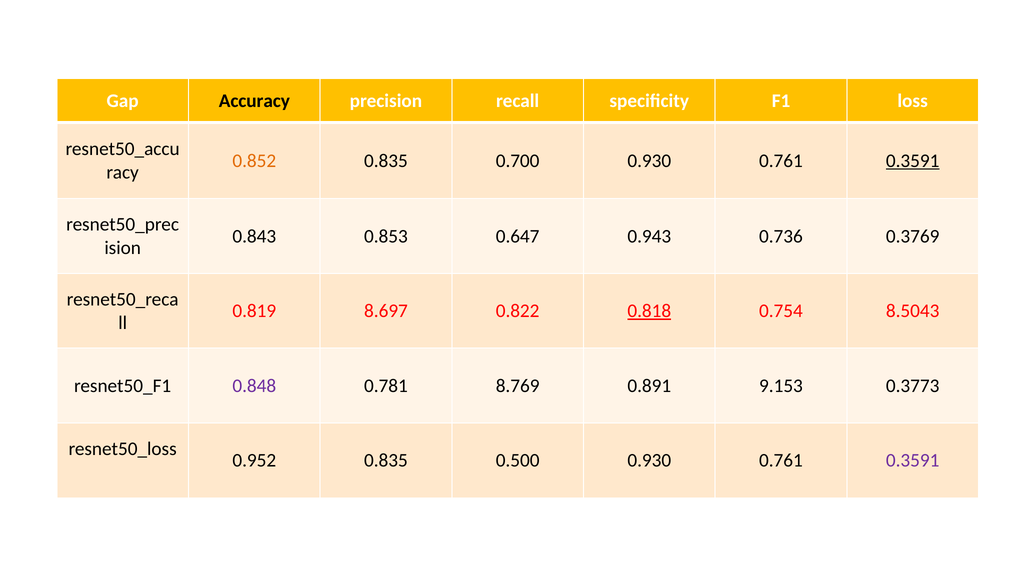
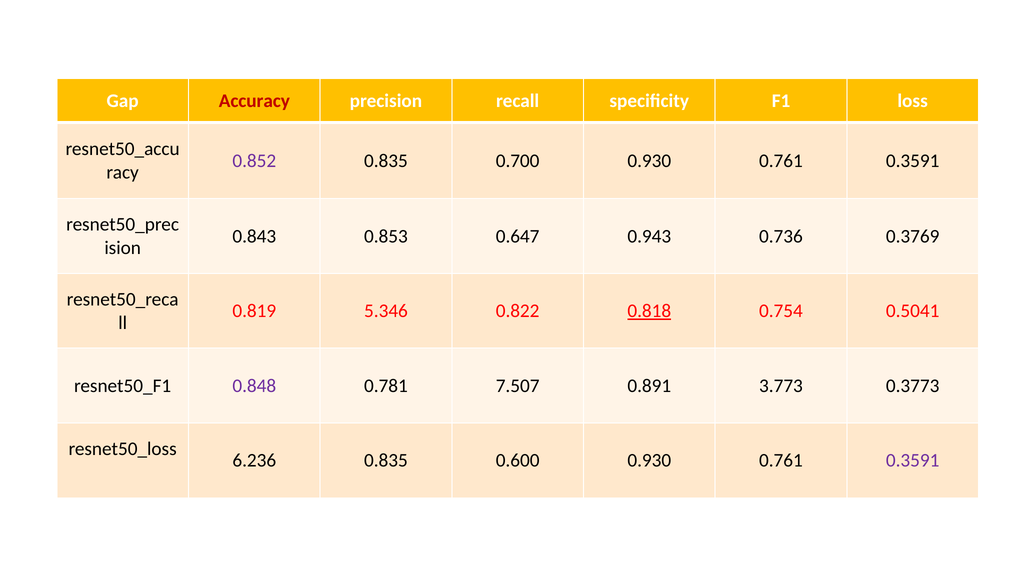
Accuracy colour: black -> red
0.852 colour: orange -> purple
0.3591 at (913, 161) underline: present -> none
8.697: 8.697 -> 5.346
8.5043: 8.5043 -> 0.5041
8.769: 8.769 -> 7.507
9.153: 9.153 -> 3.773
0.952: 0.952 -> 6.236
0.500: 0.500 -> 0.600
